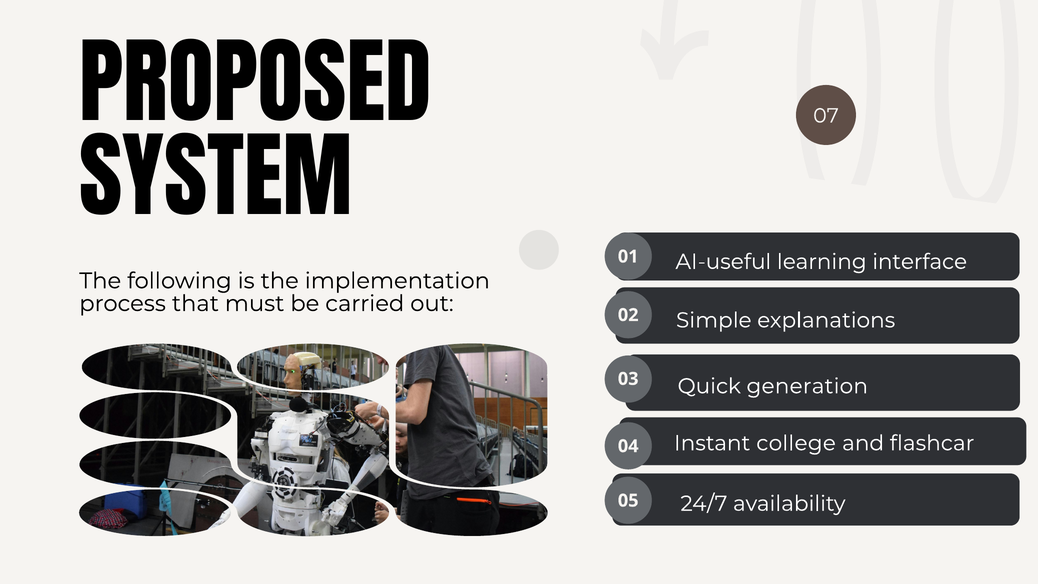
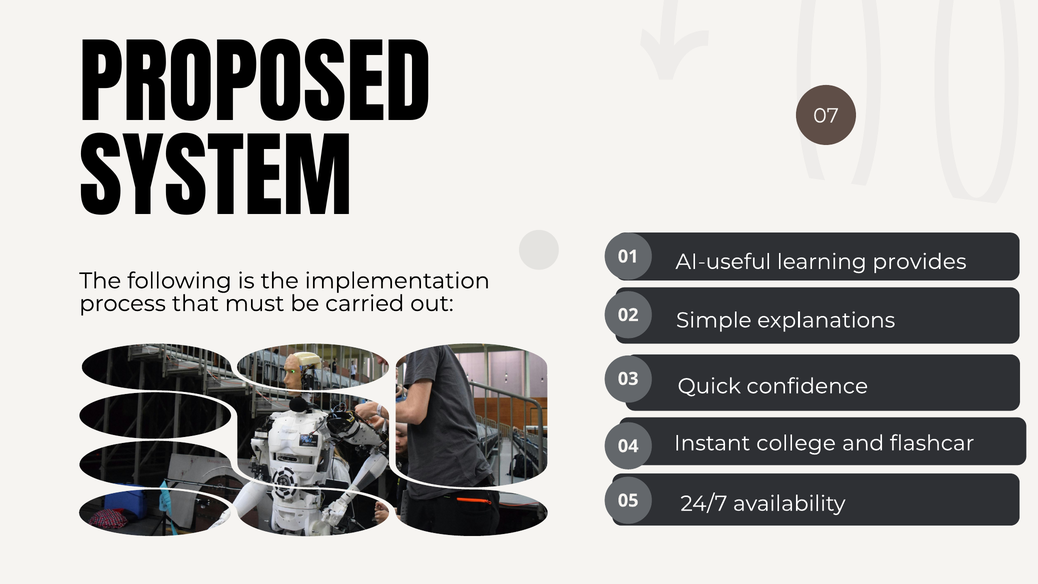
interface: interface -> provides
generation: generation -> confidence
